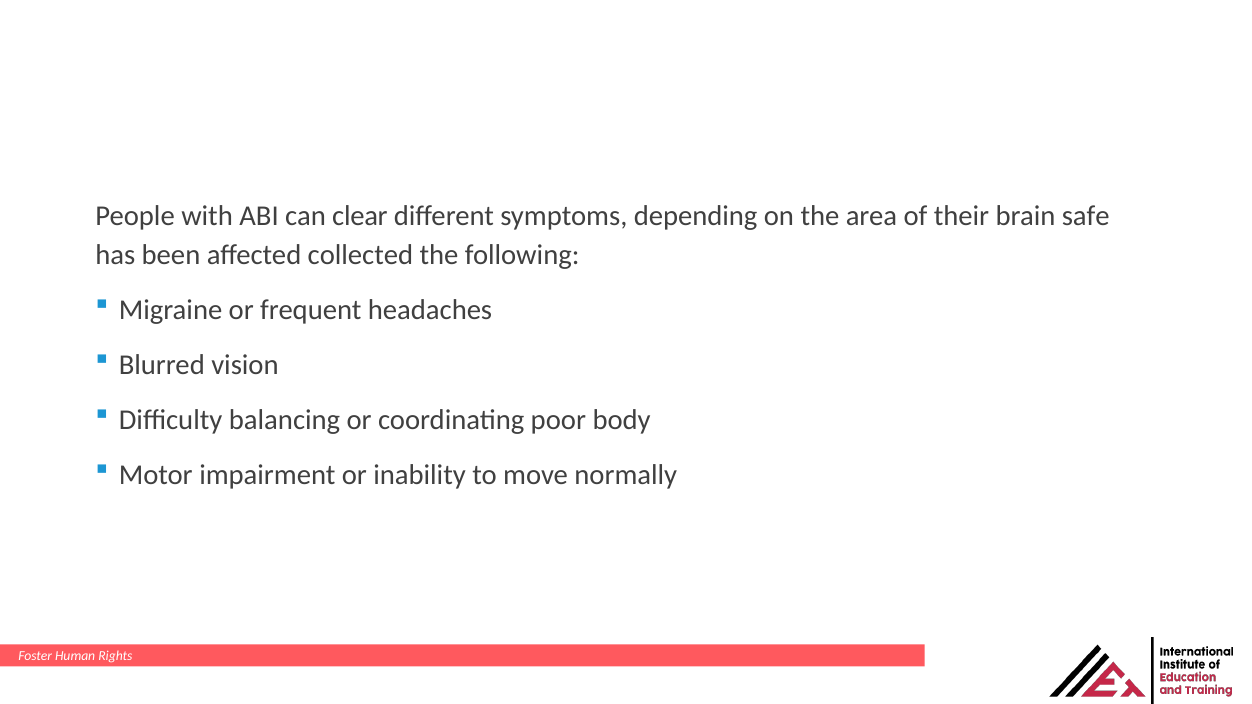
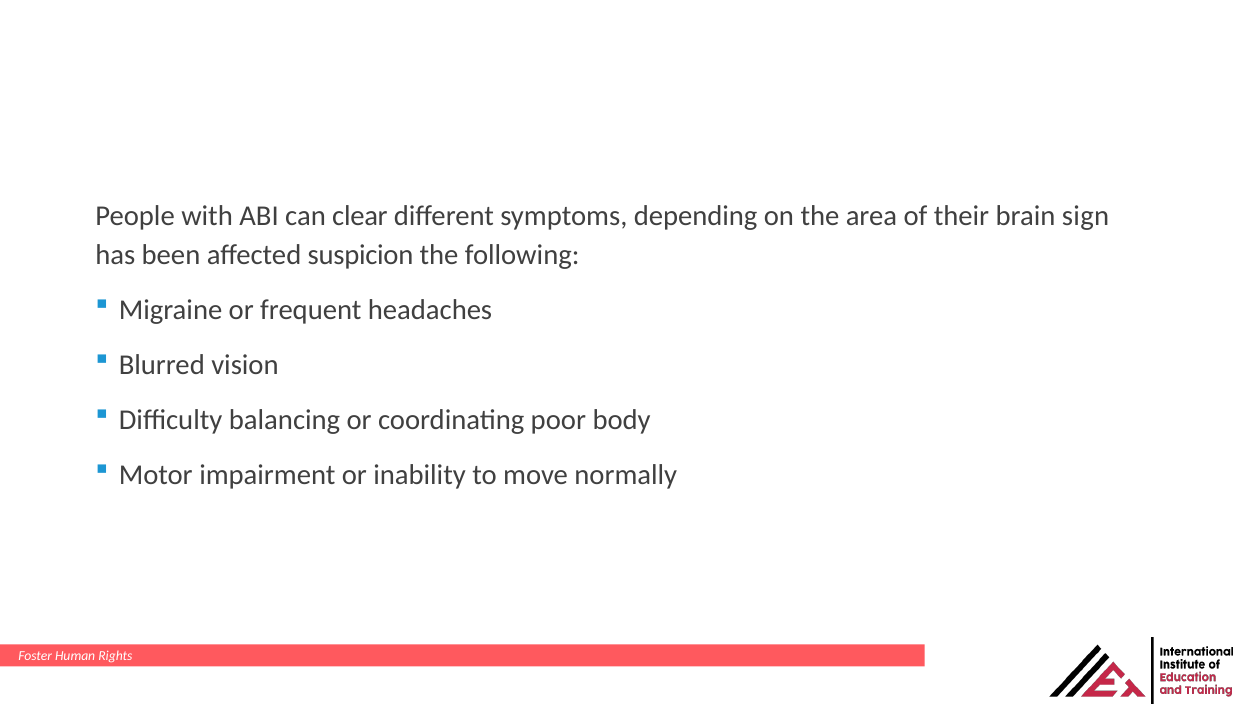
safe: safe -> sign
collected: collected -> suspicion
